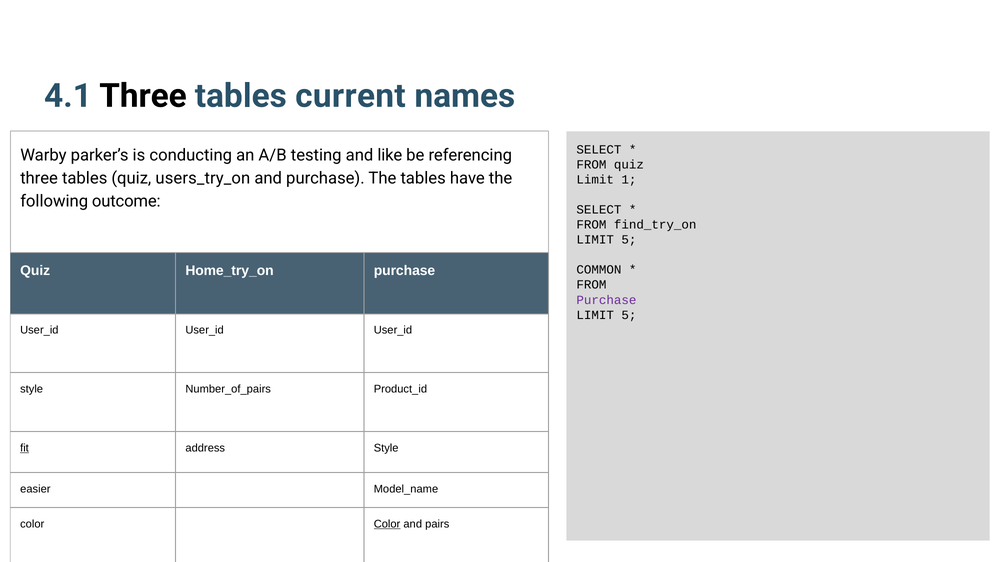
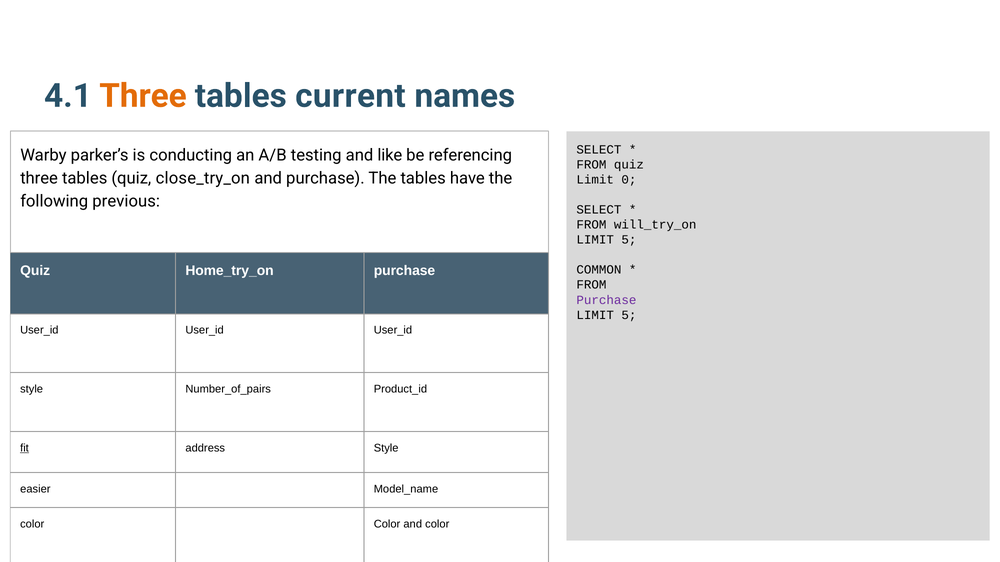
Three at (143, 96) colour: black -> orange
users_try_on: users_try_on -> close_try_on
1: 1 -> 0
outcome: outcome -> previous
find_try_on: find_try_on -> will_try_on
Color at (387, 525) underline: present -> none
and pairs: pairs -> color
